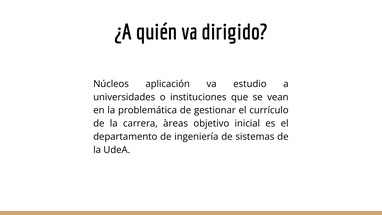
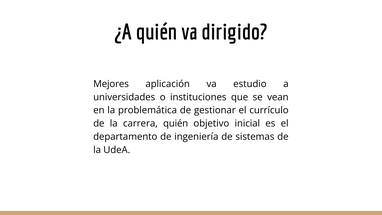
Núcleos: Núcleos -> Mejores
carrera àreas: àreas -> quién
